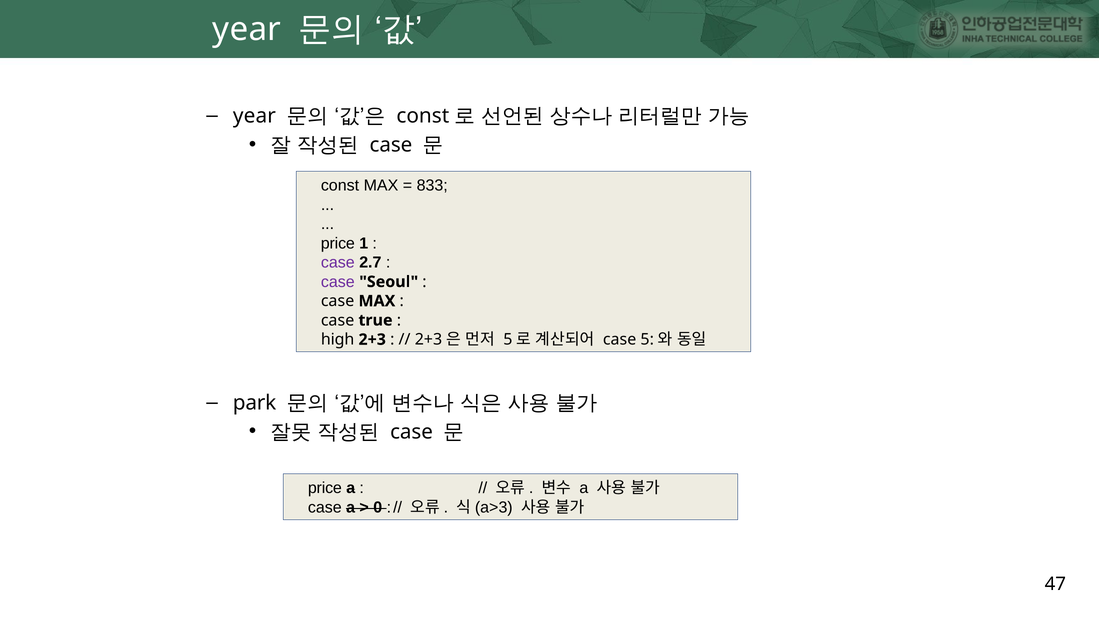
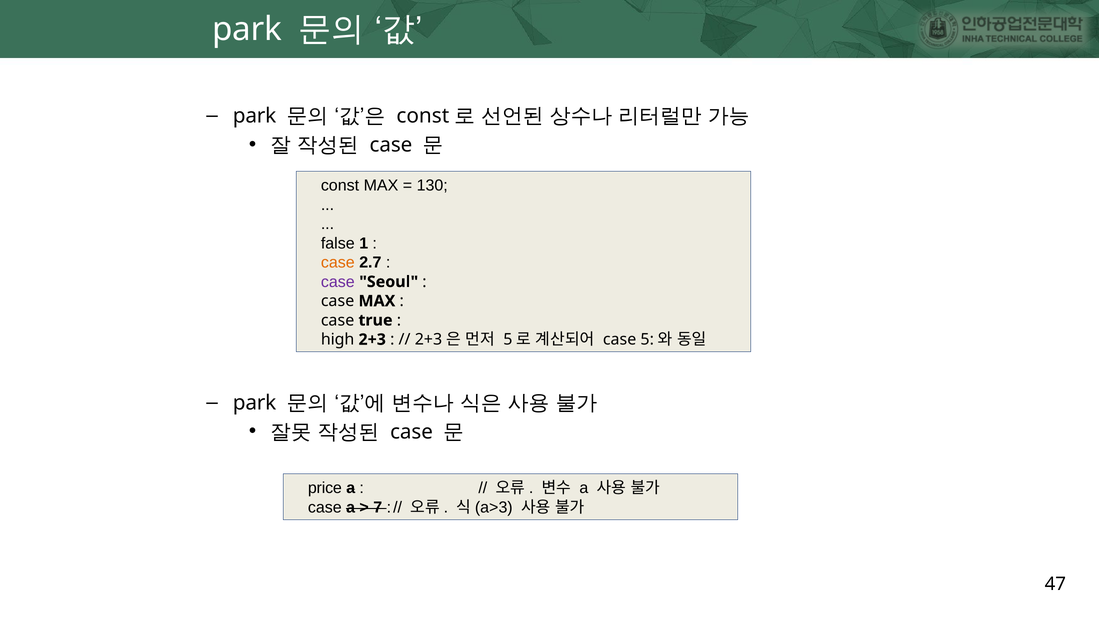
year at (247, 30): year -> park
year at (254, 116): year -> park
833: 833 -> 130
price at (338, 243): price -> false
case at (338, 263) colour: purple -> orange
0: 0 -> 7
